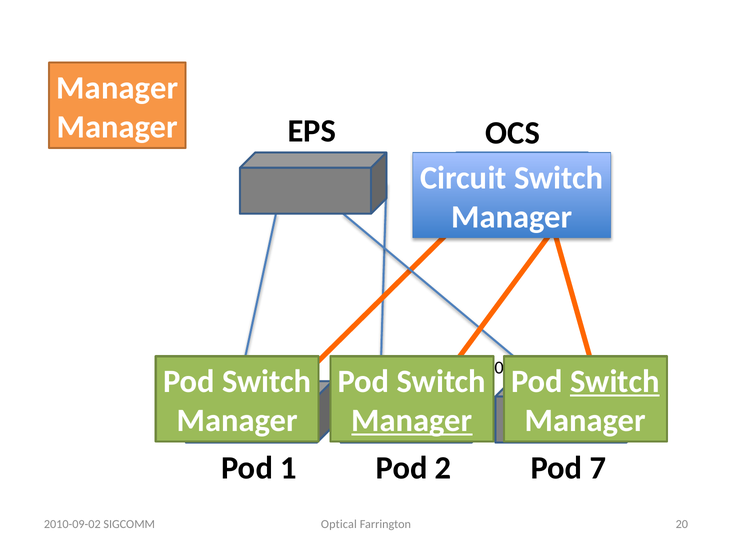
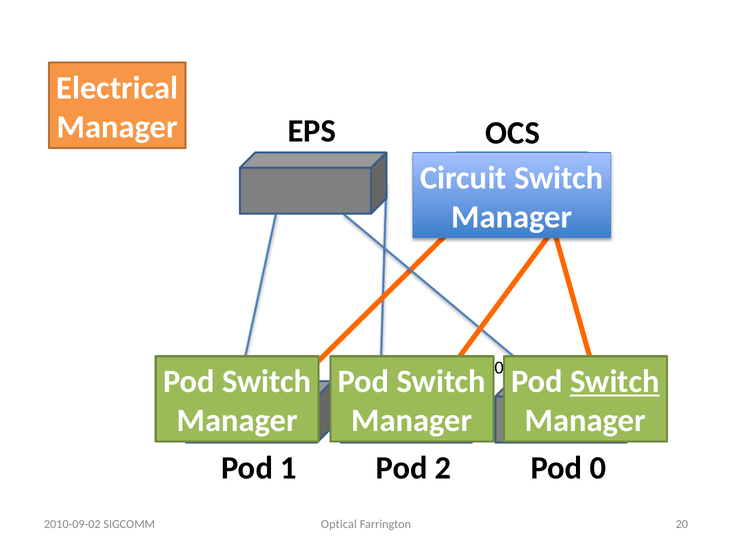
Manager at (117, 88): Manager -> Electrical
Manager at (412, 421) underline: present -> none
7: 7 -> 0
